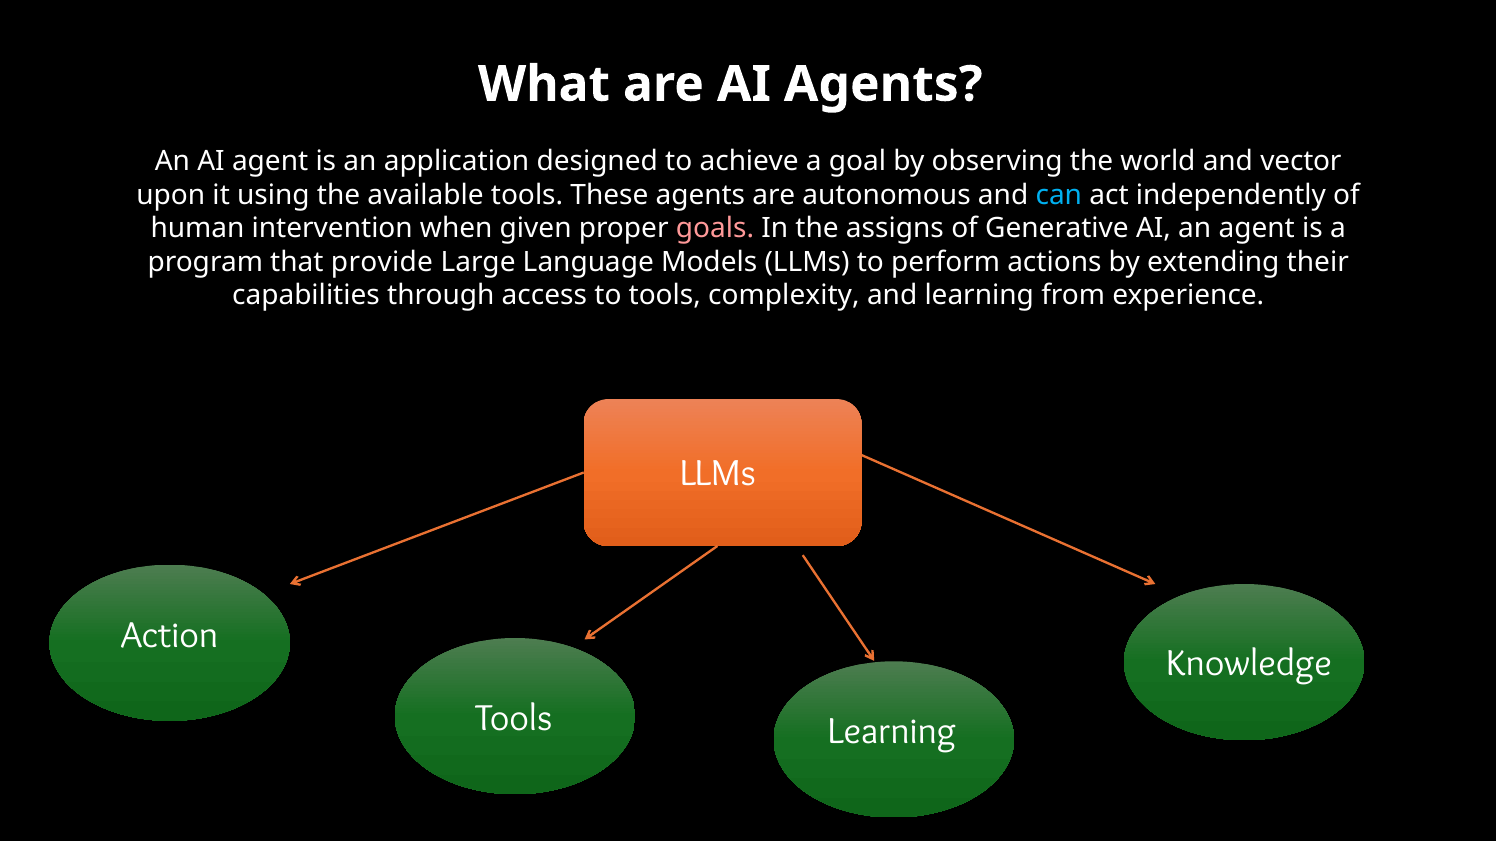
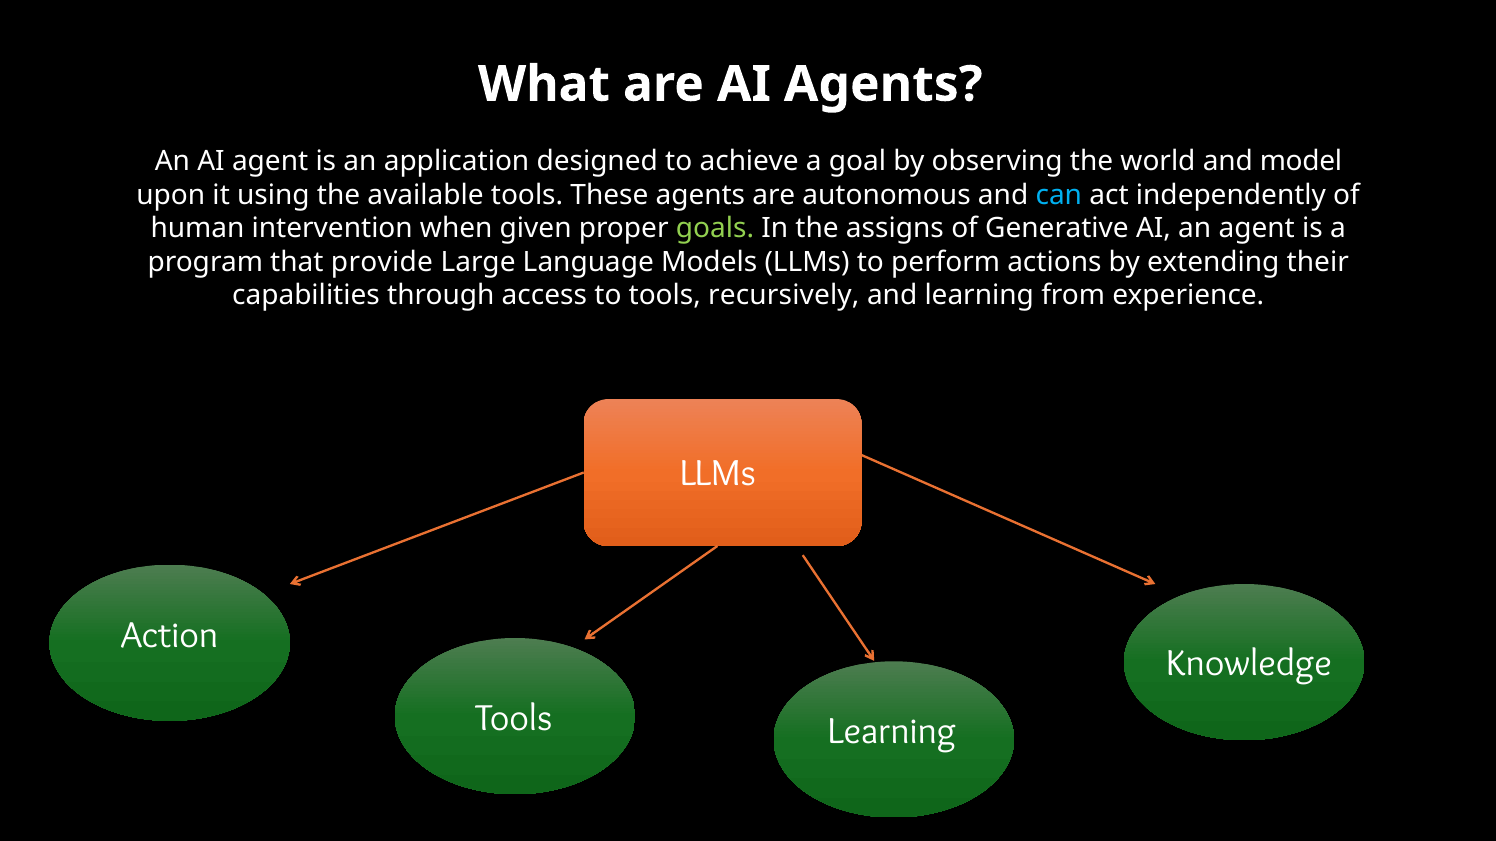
vector: vector -> model
goals colour: pink -> light green
complexity: complexity -> recursively
